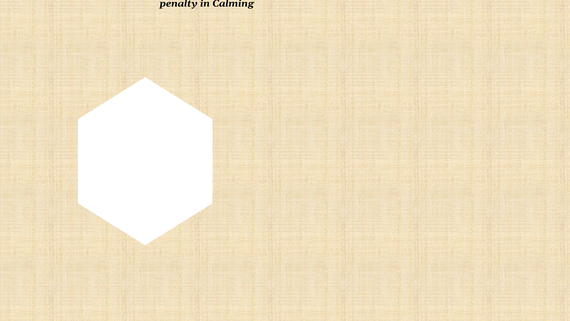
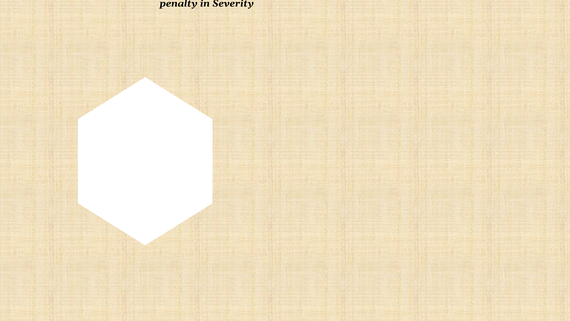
Calming: Calming -> Severity
